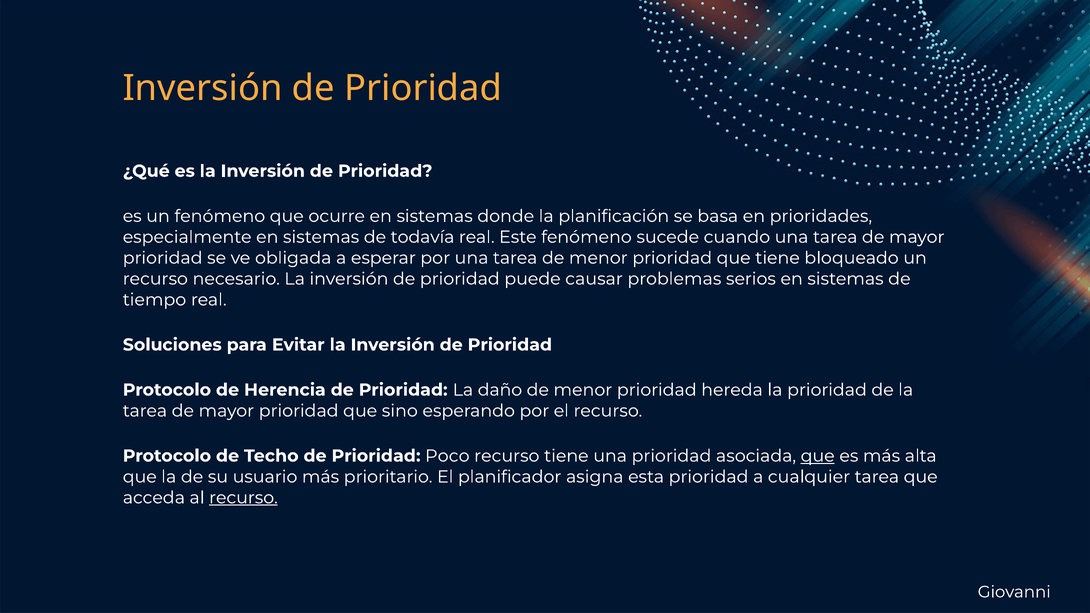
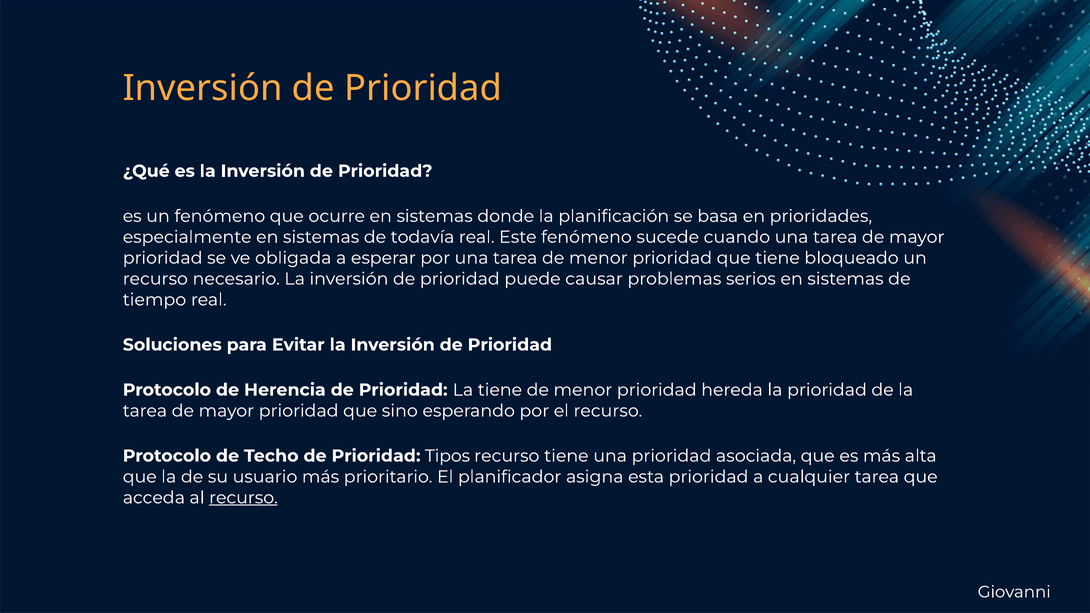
La daño: daño -> tiene
Poco: Poco -> Tipos
que at (818, 456) underline: present -> none
